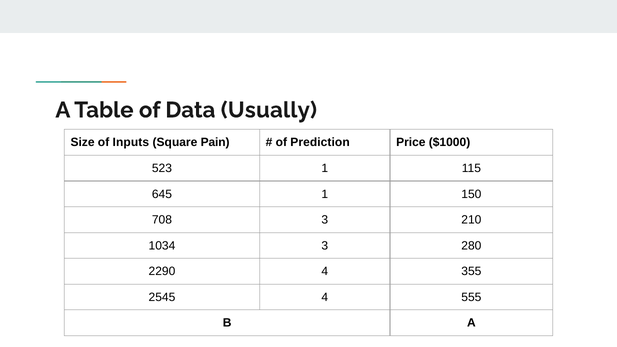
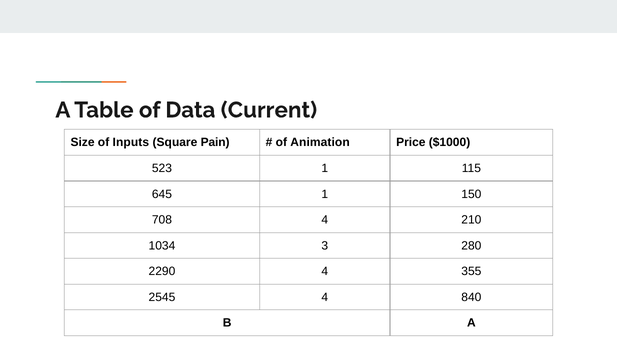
Usually: Usually -> Current
Prediction: Prediction -> Animation
708 3: 3 -> 4
555: 555 -> 840
